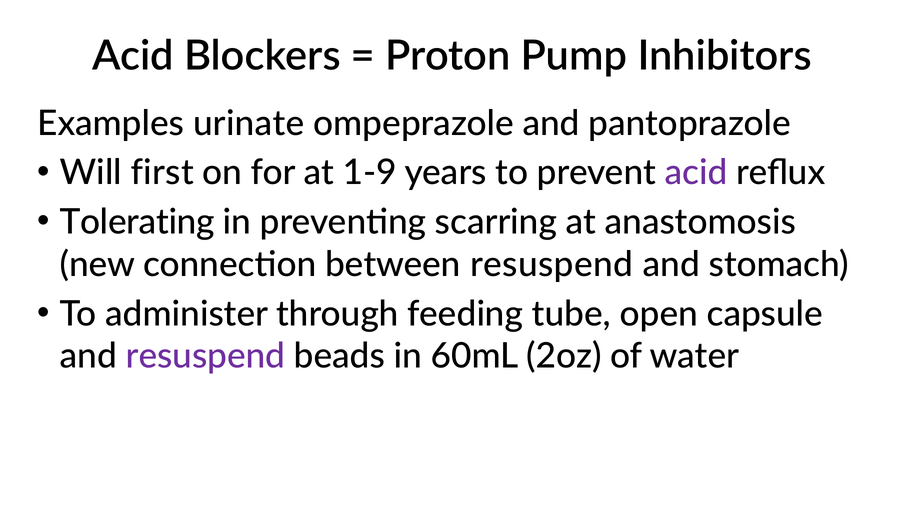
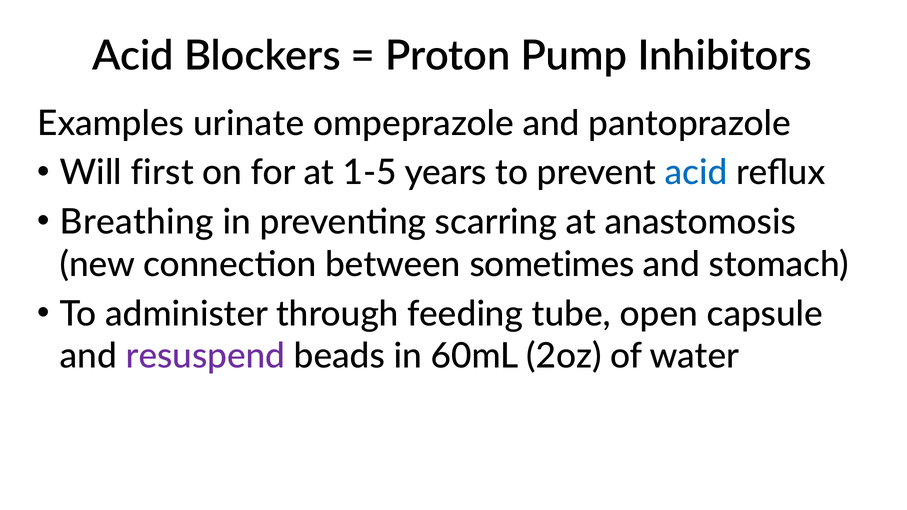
1-9: 1-9 -> 1-5
acid at (696, 173) colour: purple -> blue
Tolerating: Tolerating -> Breathing
between resuspend: resuspend -> sometimes
